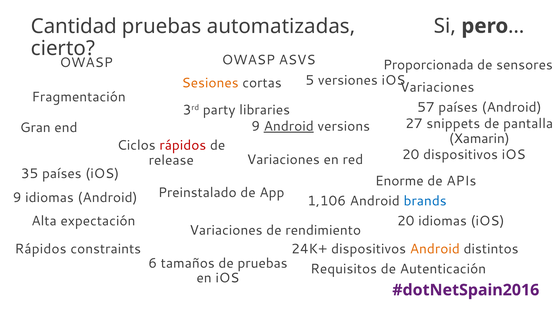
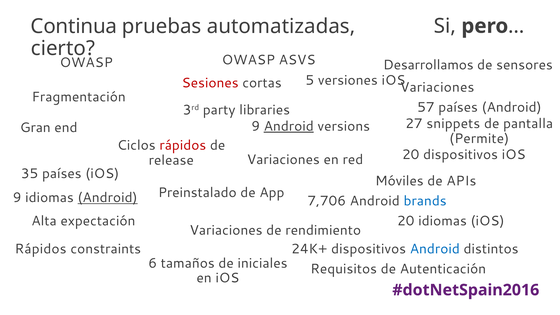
Cantidad: Cantidad -> Continua
Proporcionada: Proporcionada -> Desarrollamos
Sesiones colour: orange -> red
Xamarin: Xamarin -> Permite
Enorme: Enorme -> Móviles
Android at (108, 198) underline: none -> present
1,106: 1,106 -> 7,706
Android at (435, 249) colour: orange -> blue
de pruebas: pruebas -> iniciales
